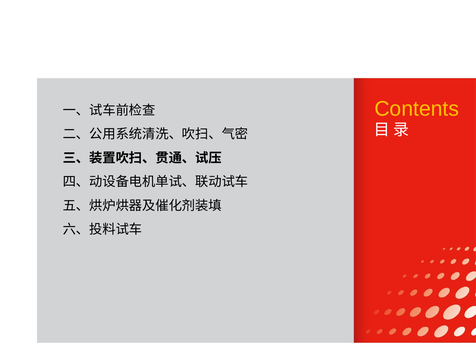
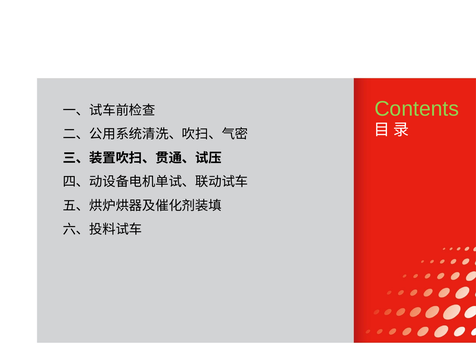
Contents colour: yellow -> light green
